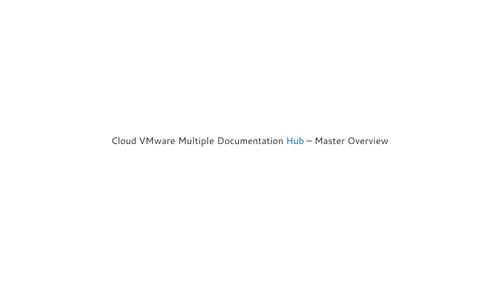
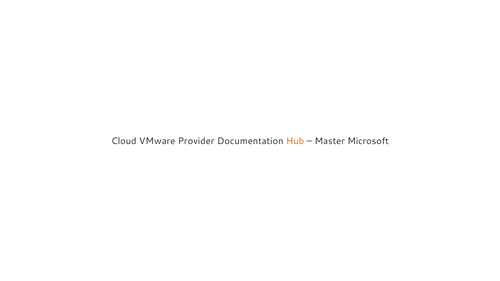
Multiple: Multiple -> Provider
Hub colour: blue -> orange
Overview: Overview -> Microsoft
